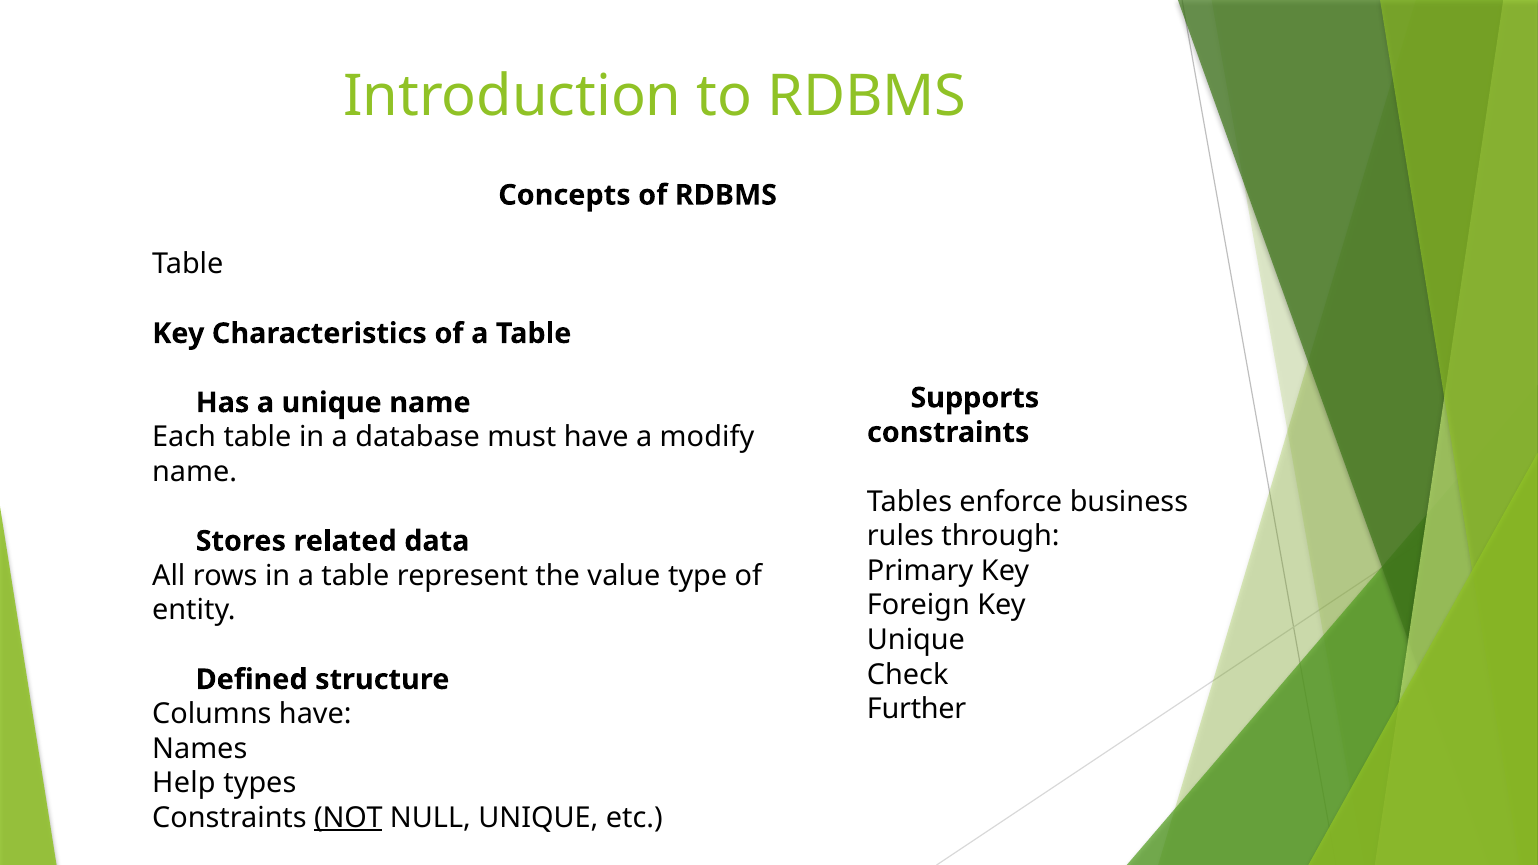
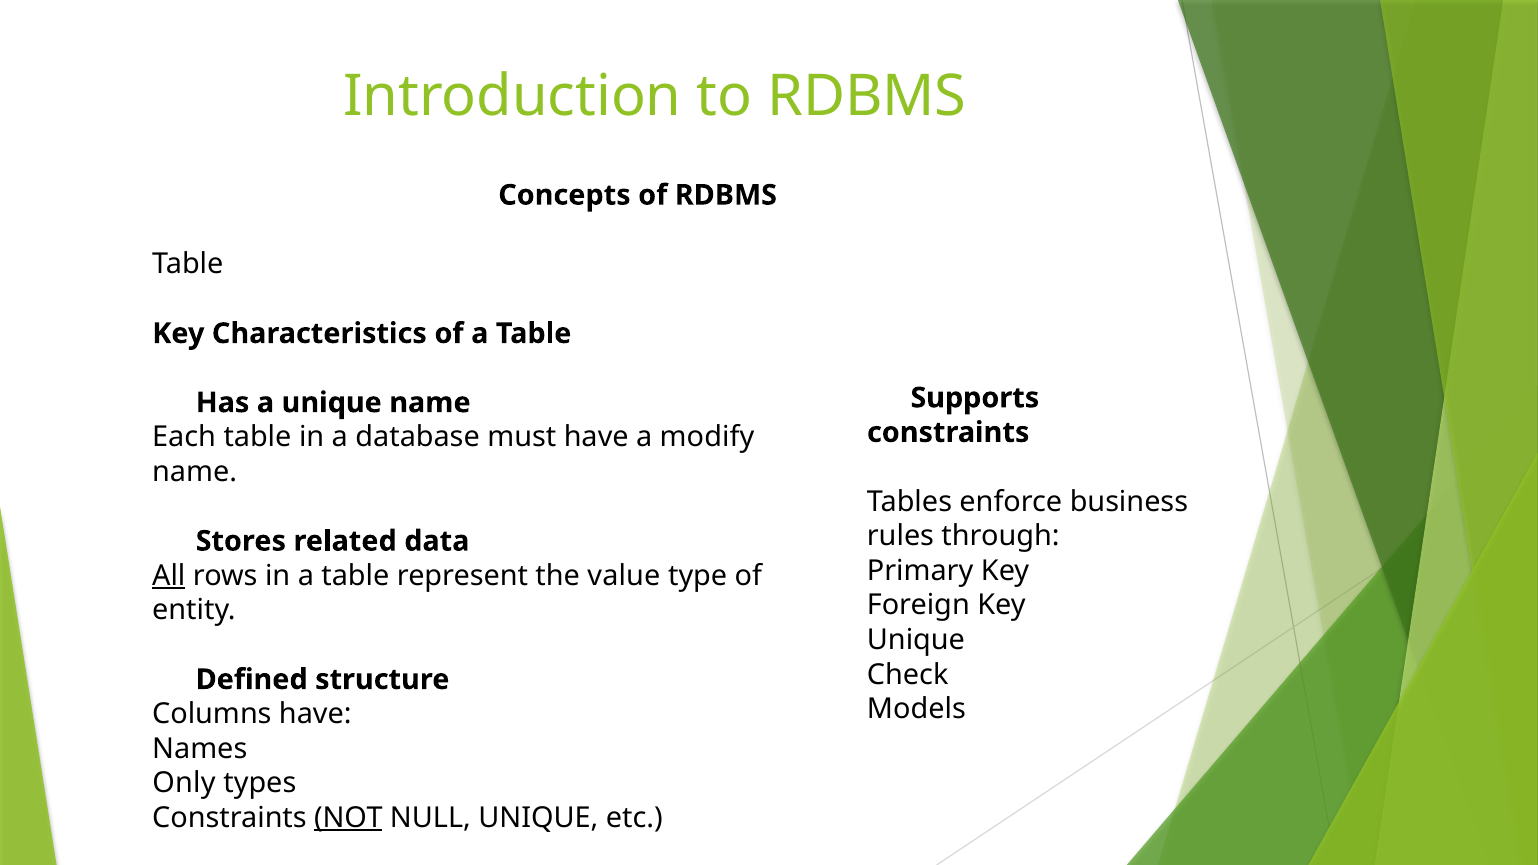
All underline: none -> present
Further: Further -> Models
Help: Help -> Only
